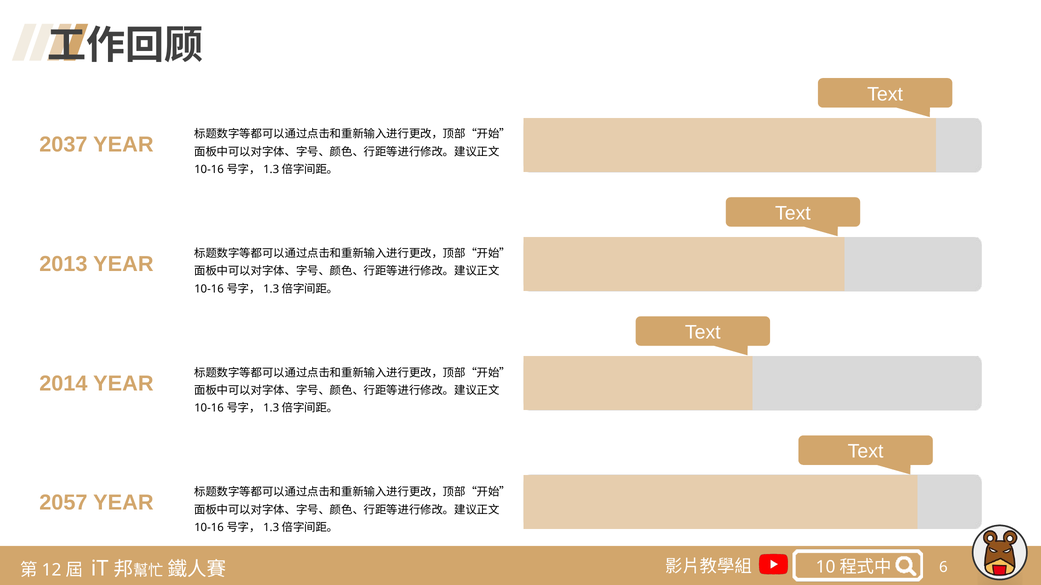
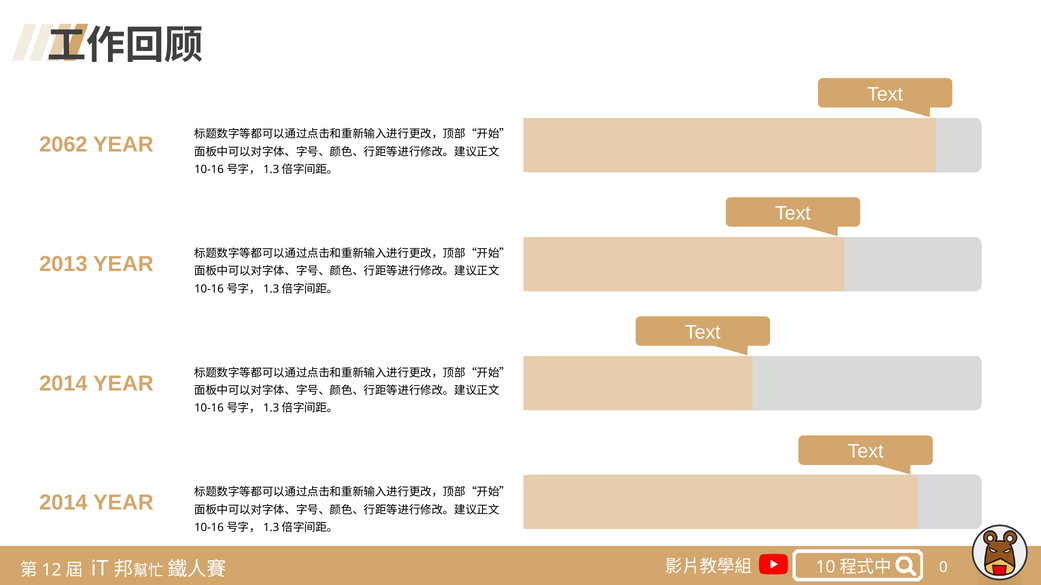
2037: 2037 -> 2062
2057 at (63, 503): 2057 -> 2014
6: 6 -> 0
